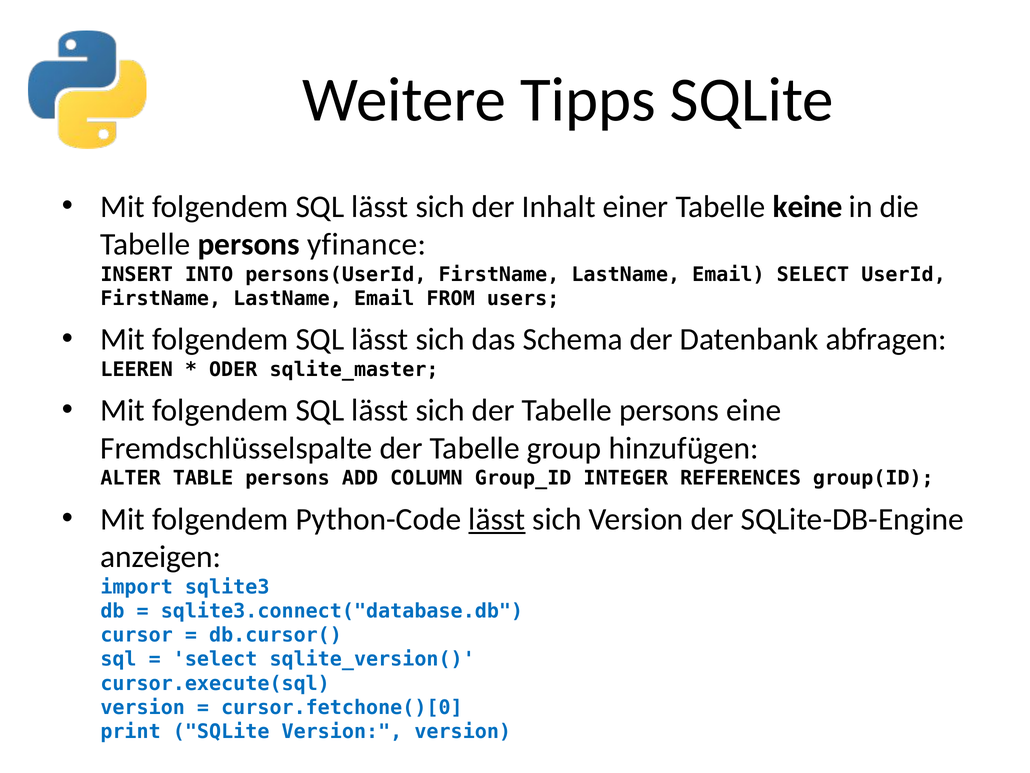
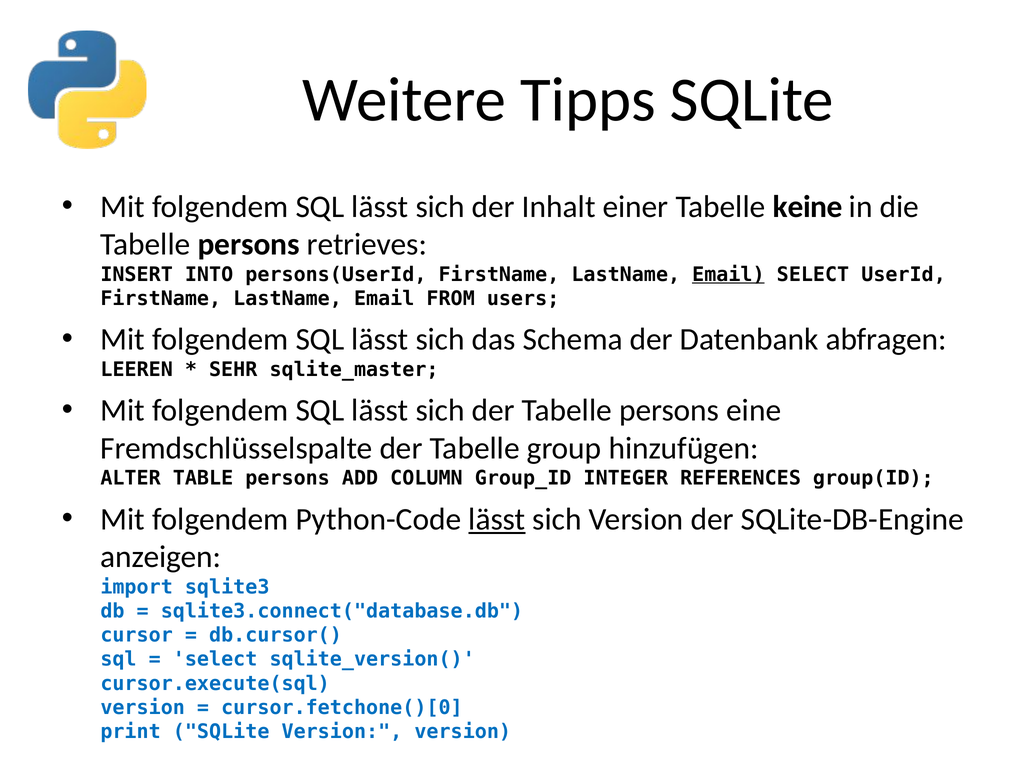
yfinance: yfinance -> retrieves
Email at (728, 274) underline: none -> present
ODER: ODER -> SEHR
